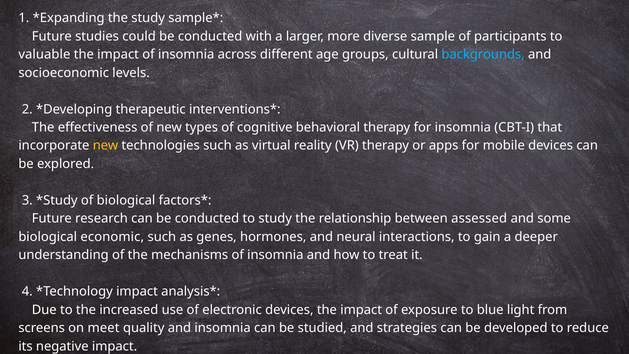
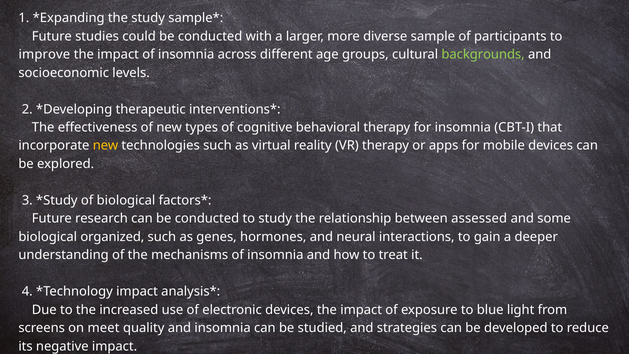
valuable: valuable -> improve
backgrounds colour: light blue -> light green
economic: economic -> organized
